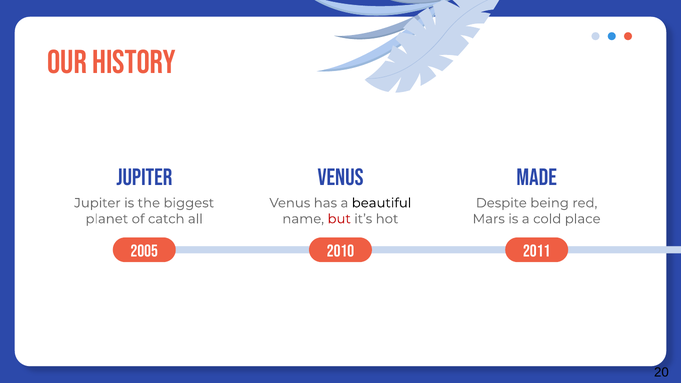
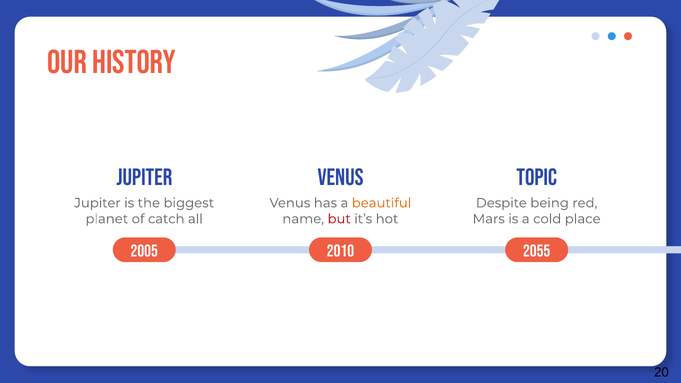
made: made -> topic
beautiful colour: black -> orange
2011: 2011 -> 2055
